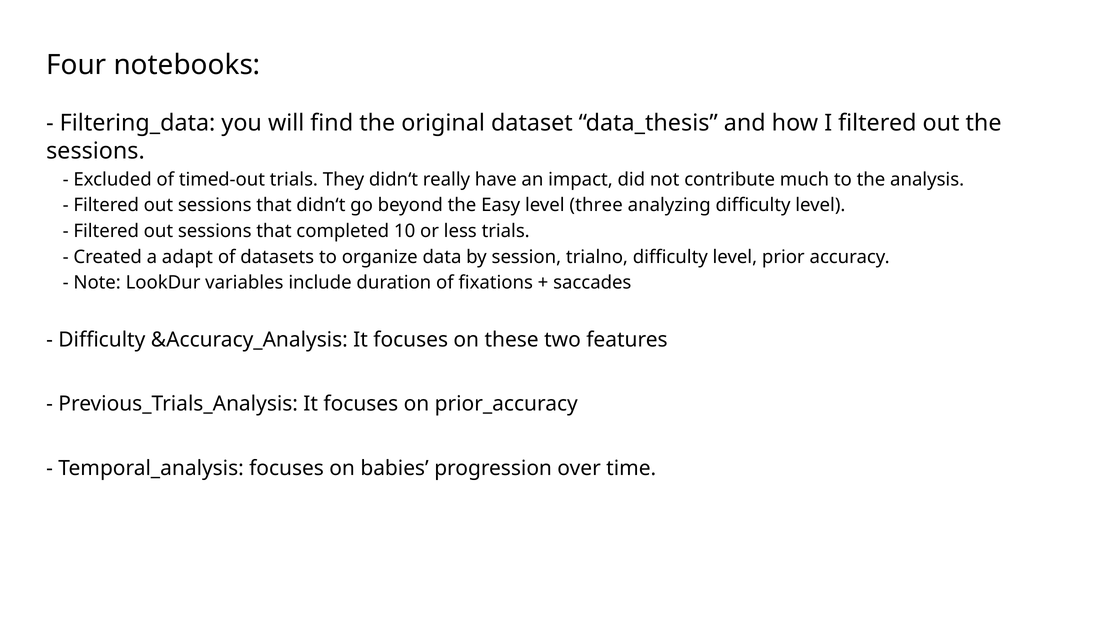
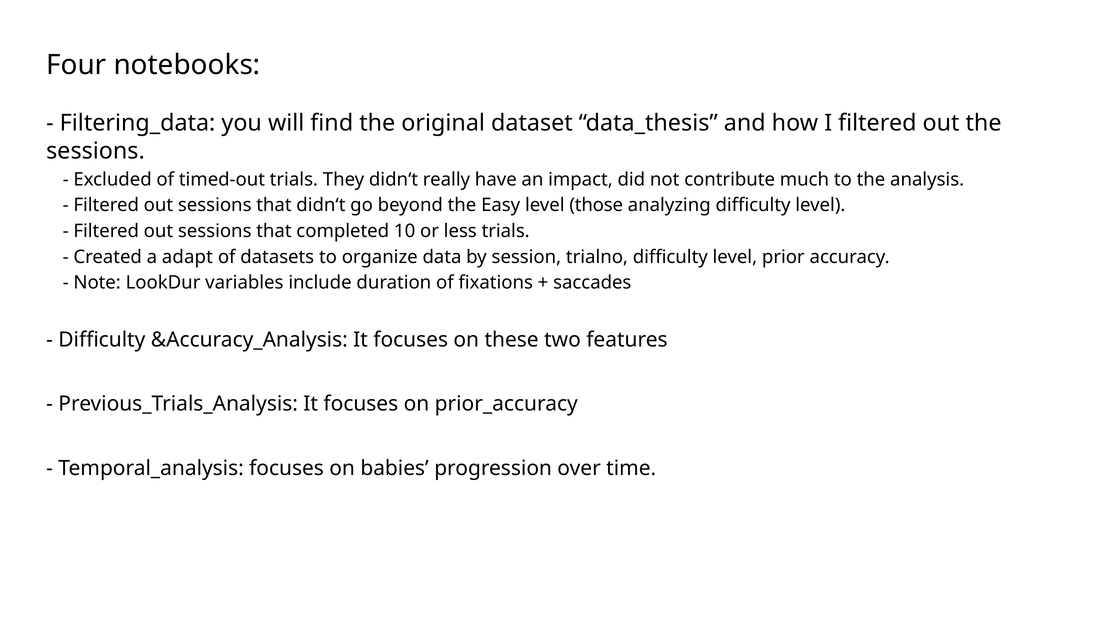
three: three -> those
